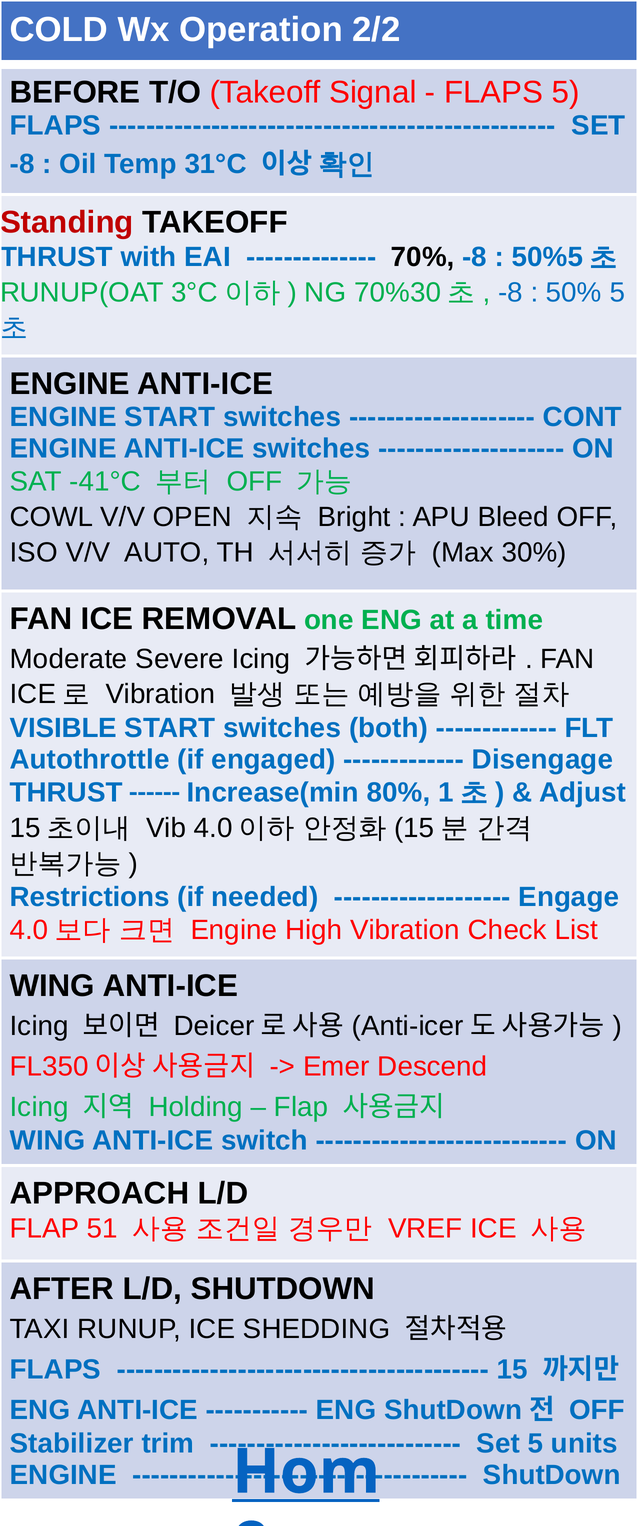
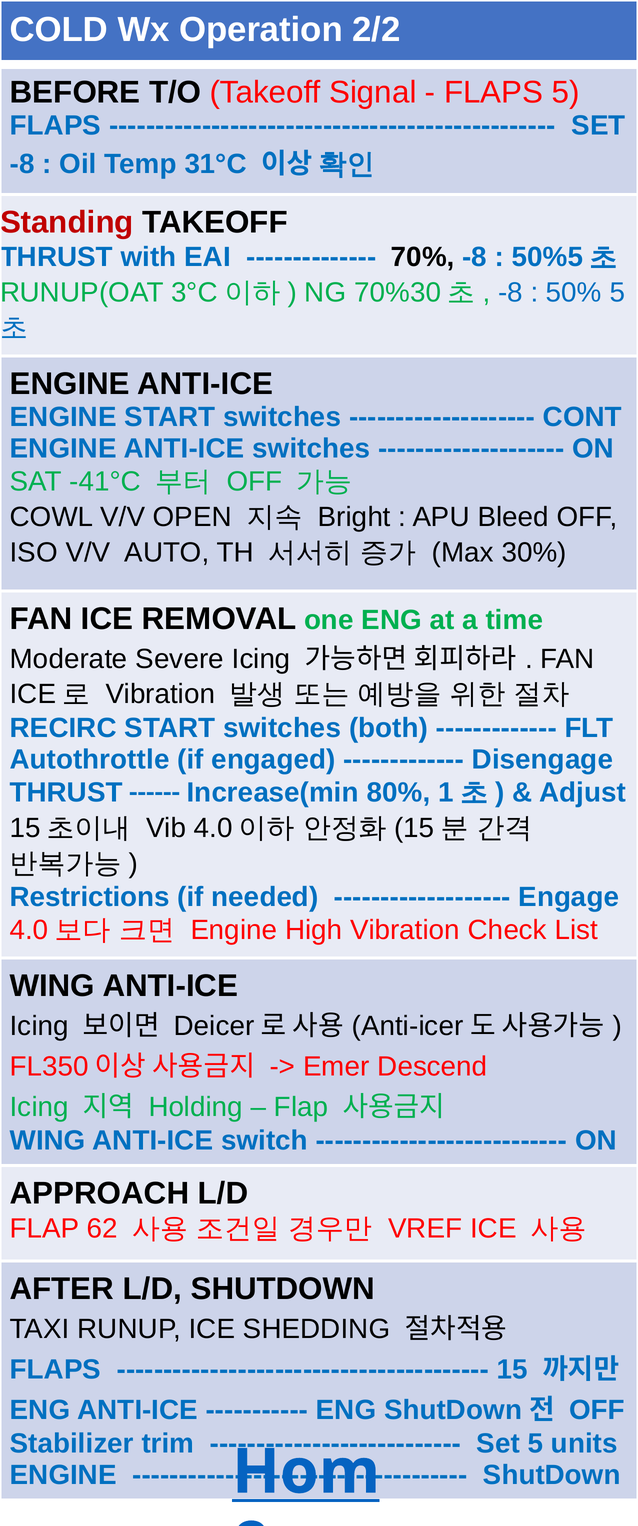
VISIBLE: VISIBLE -> RECIRC
51: 51 -> 62
